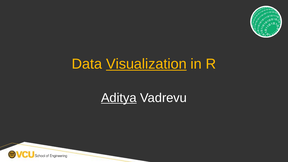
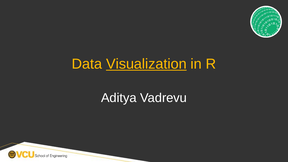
Aditya underline: present -> none
